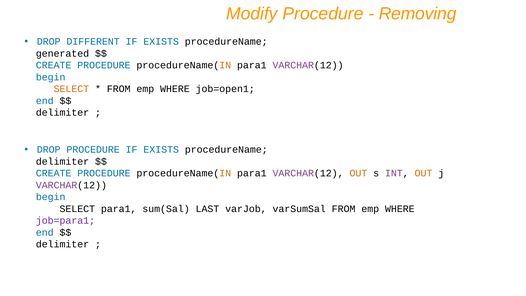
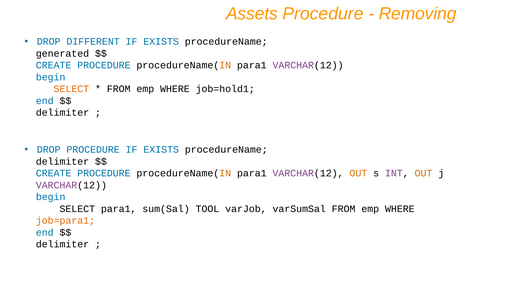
Modify: Modify -> Assets
job=open1: job=open1 -> job=hold1
LAST: LAST -> TOOL
job=para1 colour: purple -> orange
